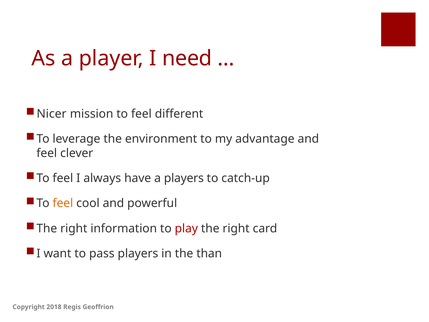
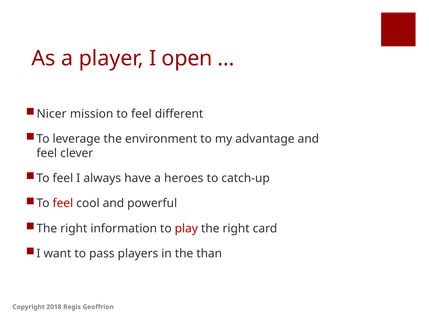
need: need -> open
a players: players -> heroes
feel at (63, 203) colour: orange -> red
